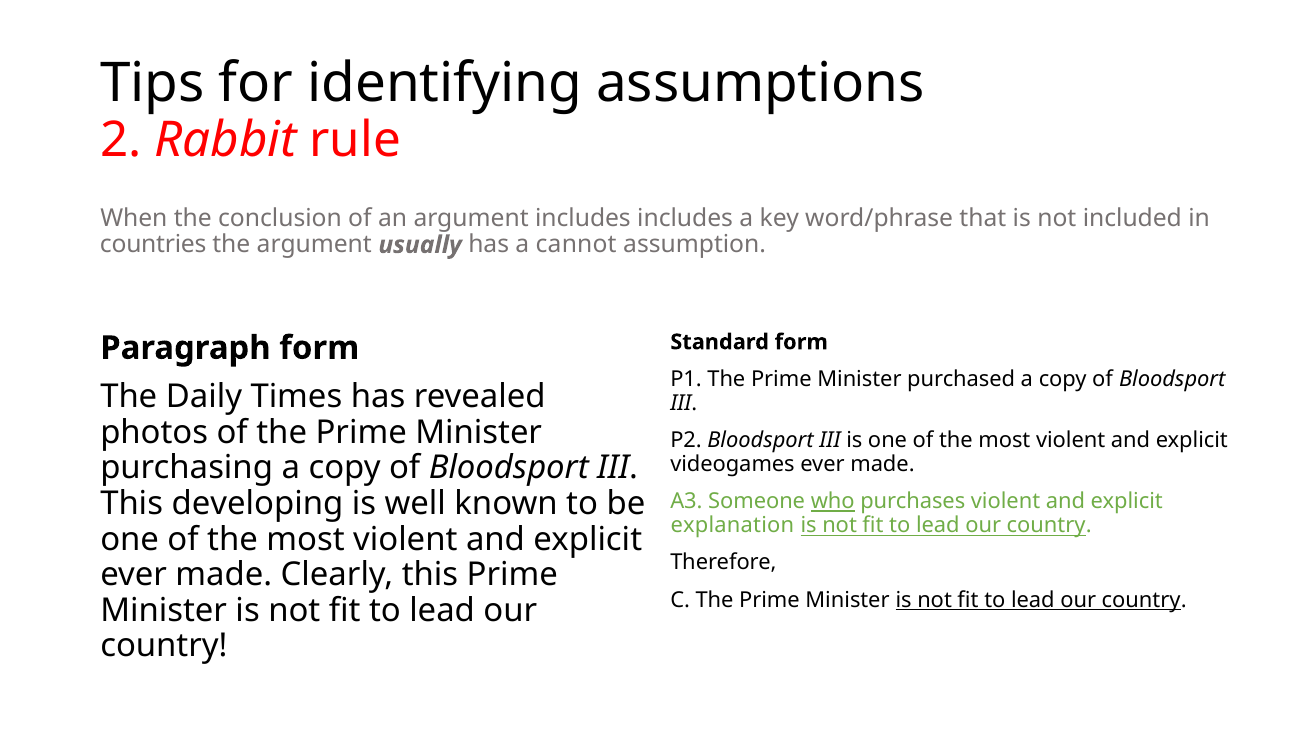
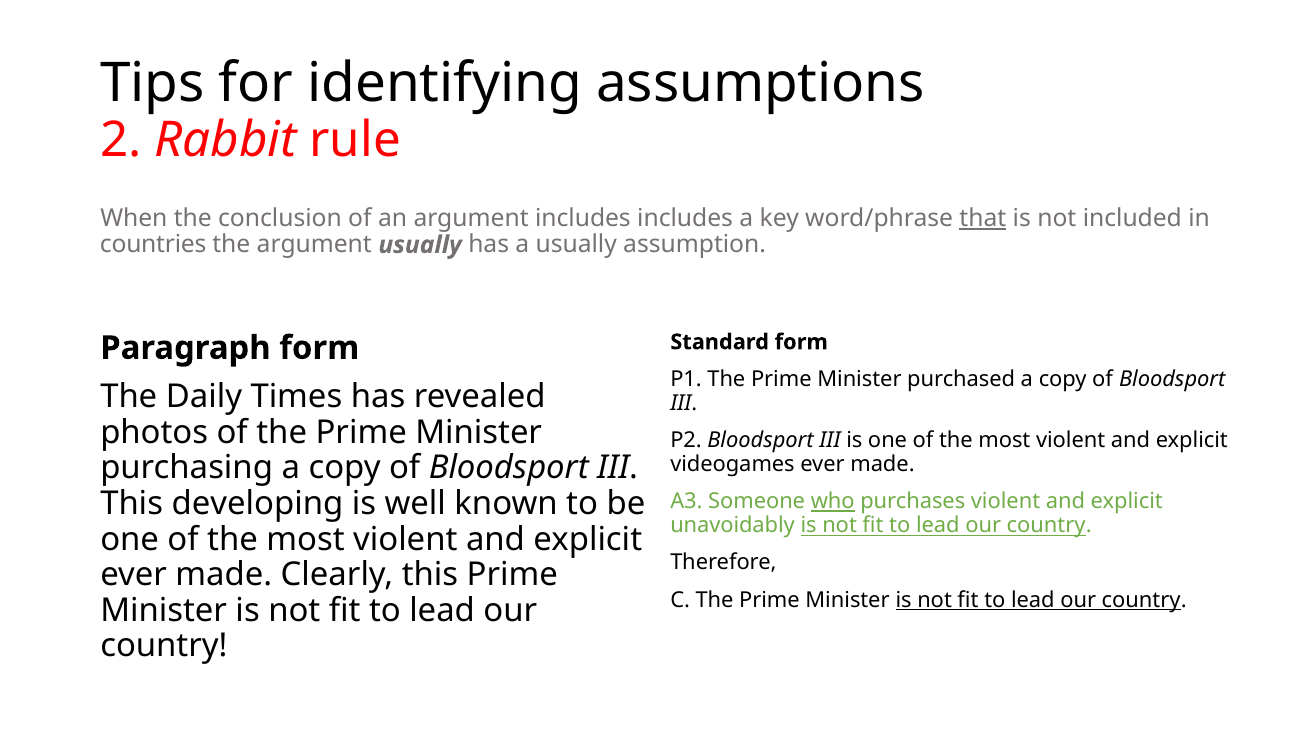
that underline: none -> present
a cannot: cannot -> usually
explanation: explanation -> unavoidably
